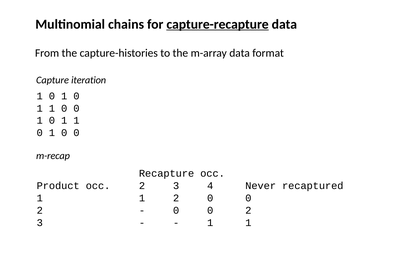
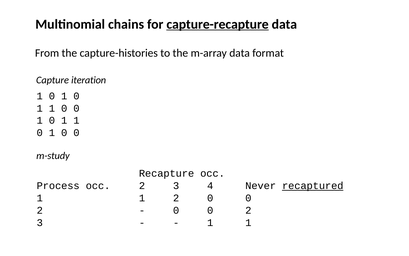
m-recap: m-recap -> m-study
Product: Product -> Process
recaptured underline: none -> present
